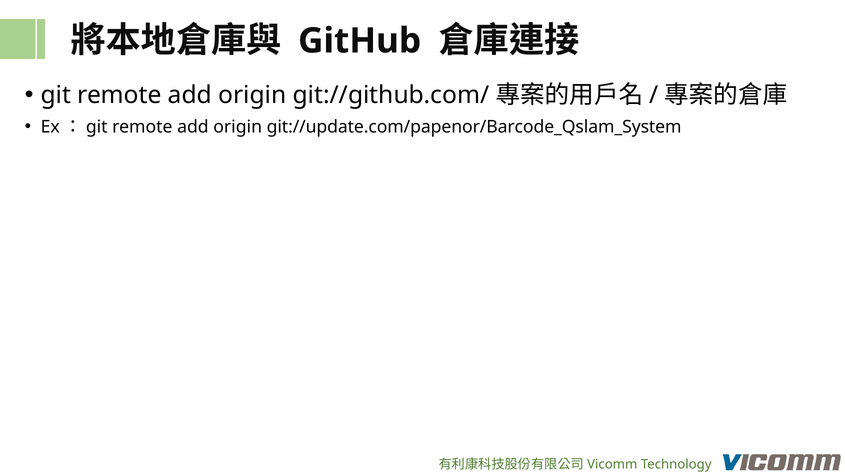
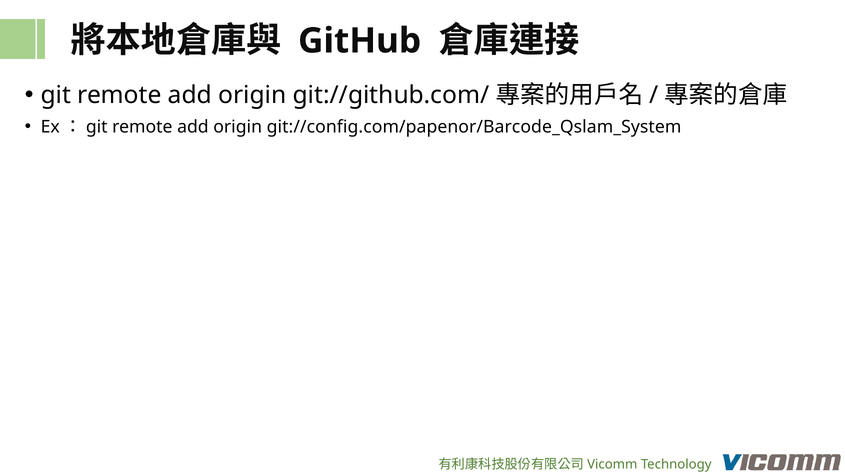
git://update.com/papenor/Barcode_Qslam_System: git://update.com/papenor/Barcode_Qslam_System -> git://config.com/papenor/Barcode_Qslam_System
